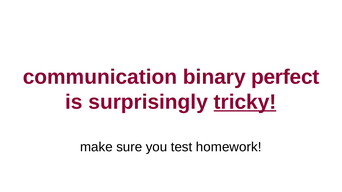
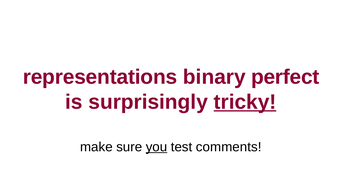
communication: communication -> representations
you underline: none -> present
homework: homework -> comments
